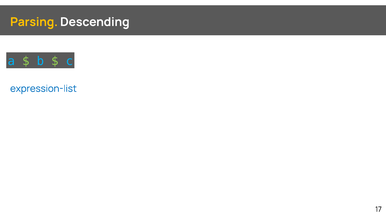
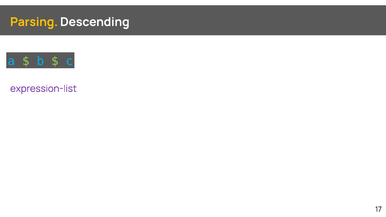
expression-list colour: blue -> purple
